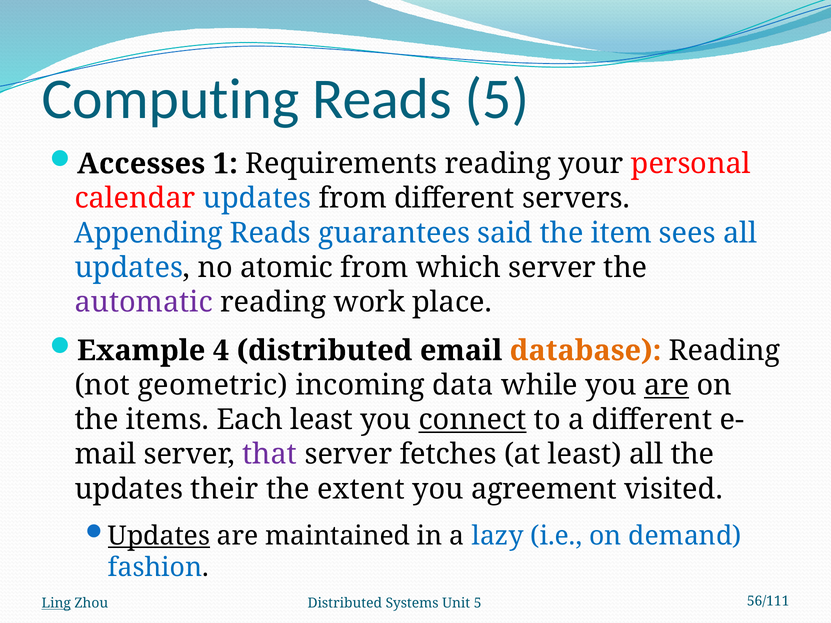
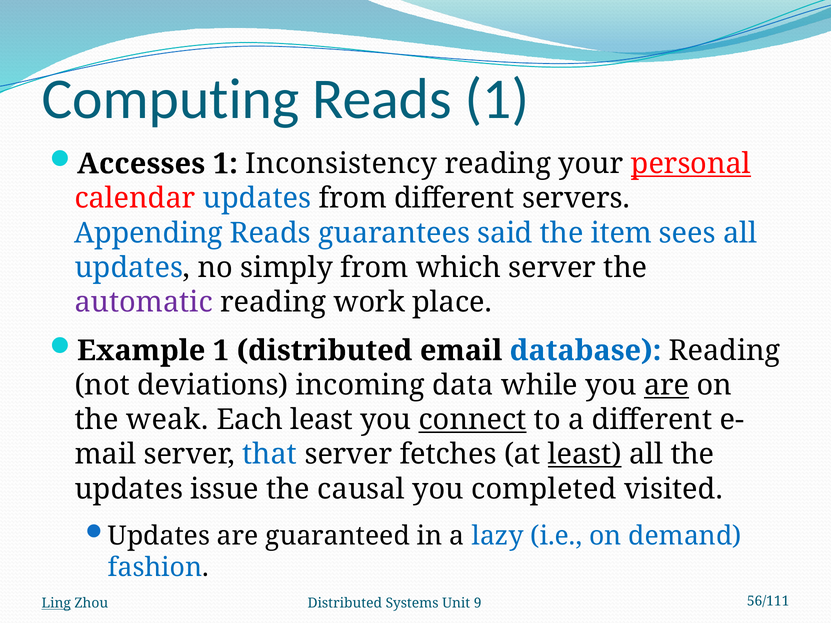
Reads 5: 5 -> 1
Requirements: Requirements -> Inconsistency
personal underline: none -> present
atomic: atomic -> simply
Example 4: 4 -> 1
database colour: orange -> blue
geometric: geometric -> deviations
items: items -> weak
that colour: purple -> blue
least at (585, 455) underline: none -> present
their: their -> issue
extent: extent -> causal
agreement: agreement -> completed
Updates at (159, 536) underline: present -> none
maintained: maintained -> guaranteed
Unit 5: 5 -> 9
